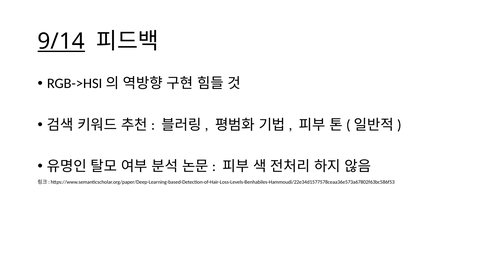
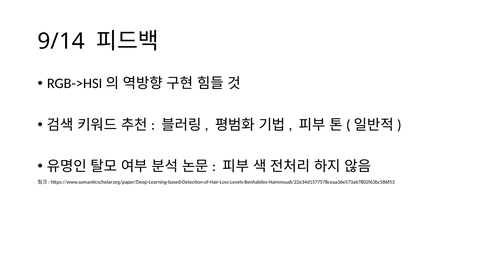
9/14 underline: present -> none
